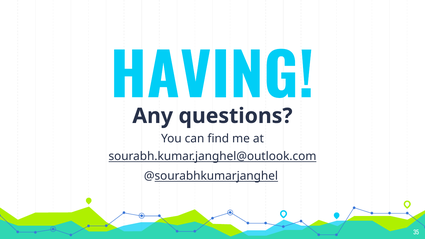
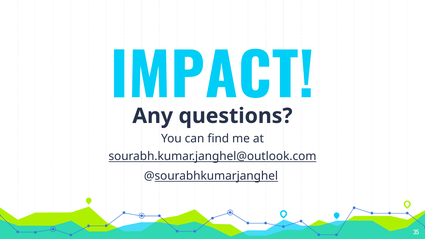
HAVING: HAVING -> IMPACT
